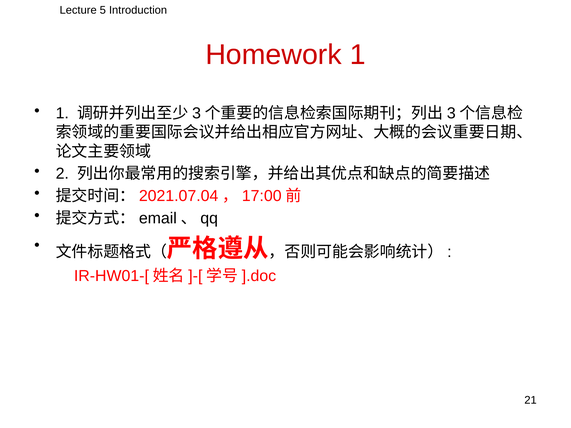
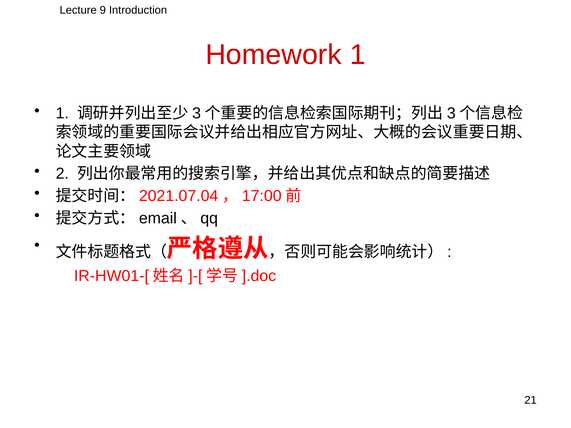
5: 5 -> 9
